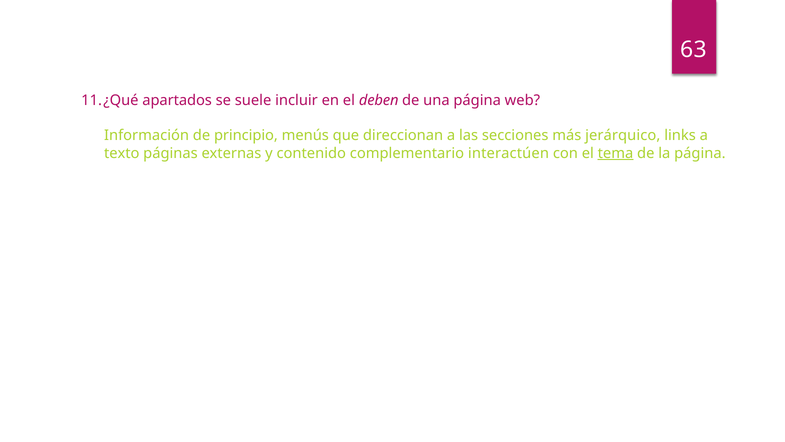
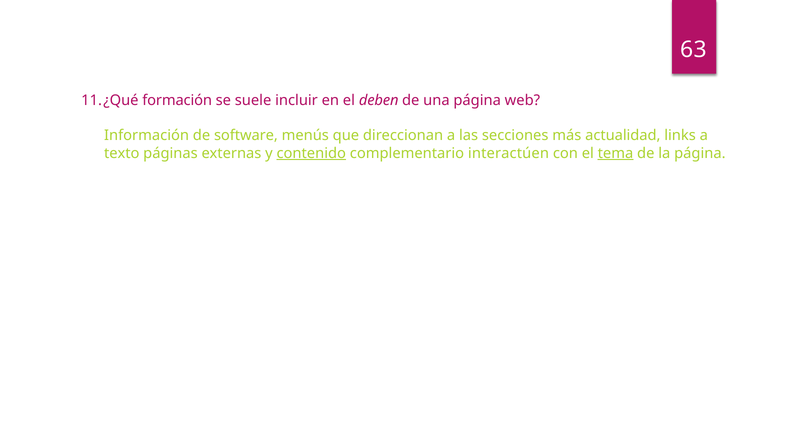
apartados: apartados -> formación
principio: principio -> software
jerárquico: jerárquico -> actualidad
contenido underline: none -> present
